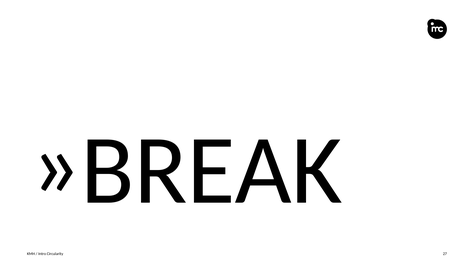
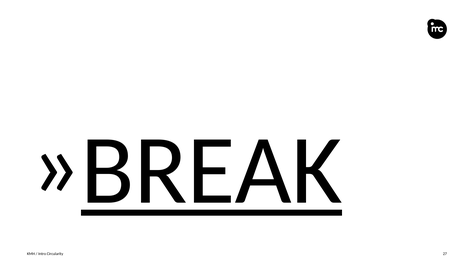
BREAK underline: none -> present
